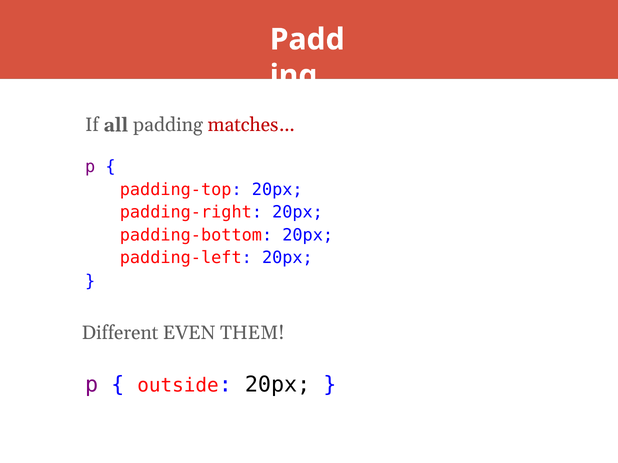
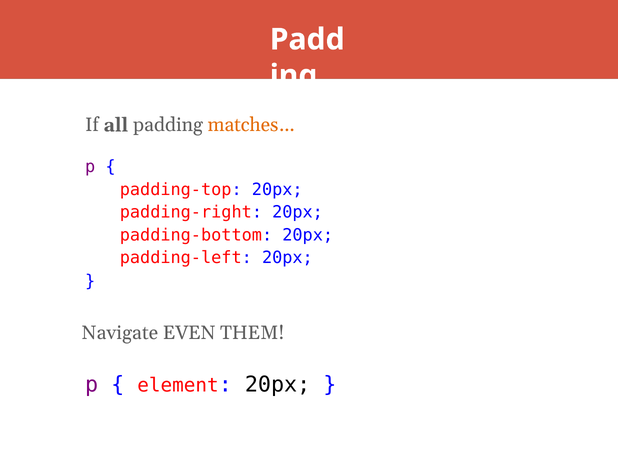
matches… colour: red -> orange
Different: Different -> Navigate
outside: outside -> element
